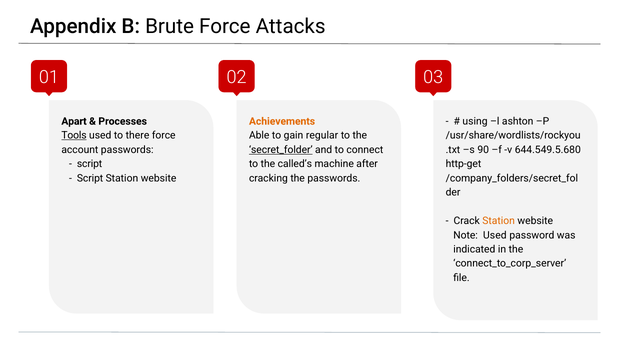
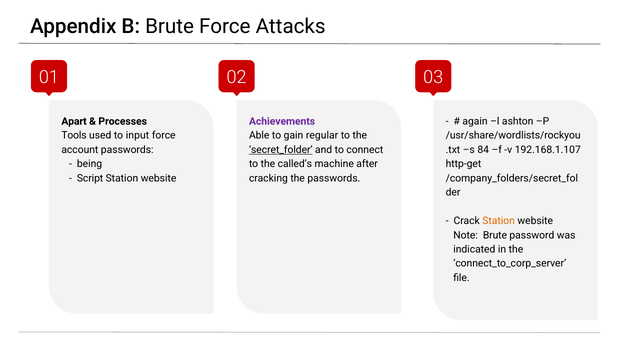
using: using -> again
Achievements colour: orange -> purple
Tools underline: present -> none
there: there -> input
90: 90 -> 84
644.549.5.680: 644.549.5.680 -> 192.168.1.107
script at (90, 164): script -> being
Note Used: Used -> Brute
